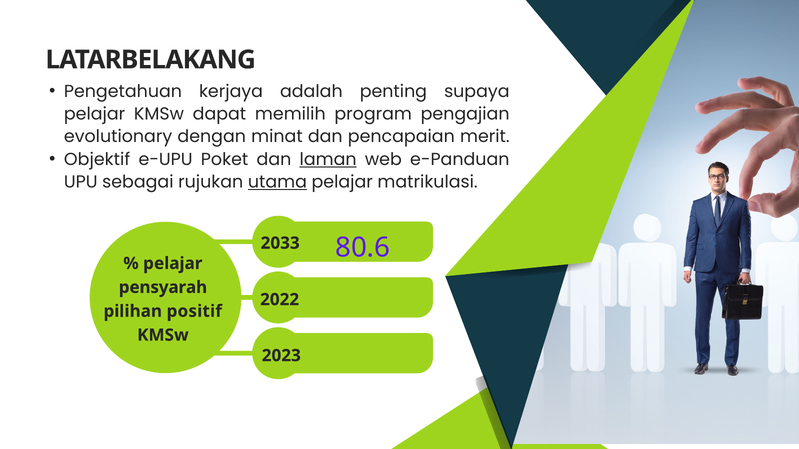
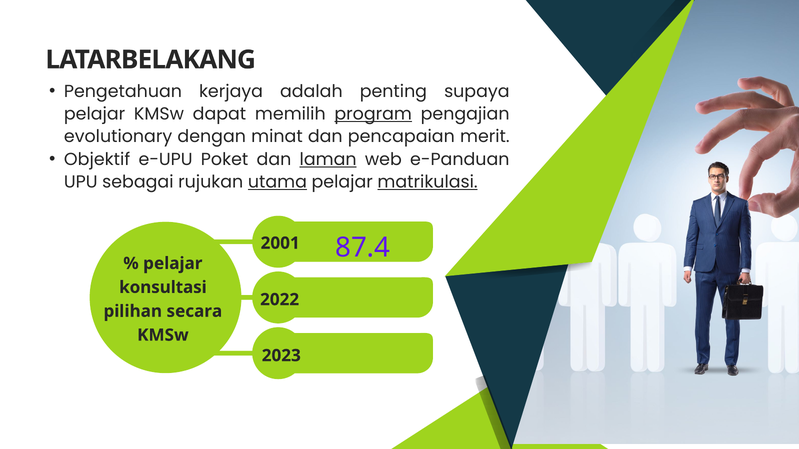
program underline: none -> present
matrikulasi underline: none -> present
80.6: 80.6 -> 87.4
2033: 2033 -> 2001
pensyarah: pensyarah -> konsultasi
positif: positif -> secara
